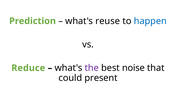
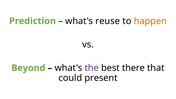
happen colour: blue -> orange
Reduce: Reduce -> Beyond
noise: noise -> there
